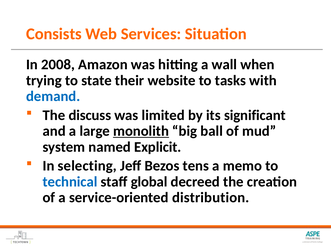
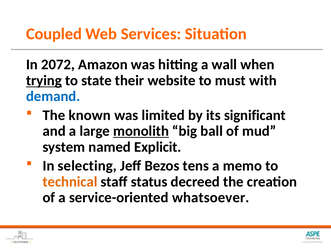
Consists: Consists -> Coupled
2008: 2008 -> 2072
trying underline: none -> present
tasks: tasks -> must
discuss: discuss -> known
technical colour: blue -> orange
global: global -> status
distribution: distribution -> whatsoever
